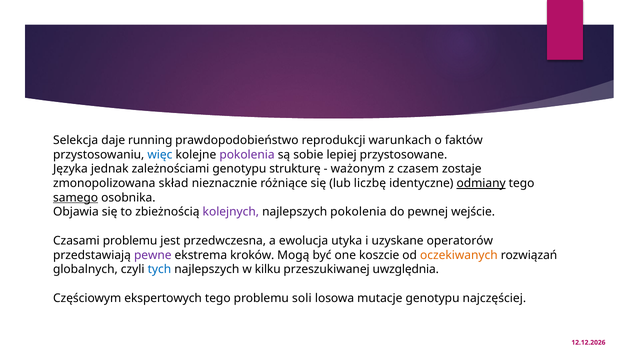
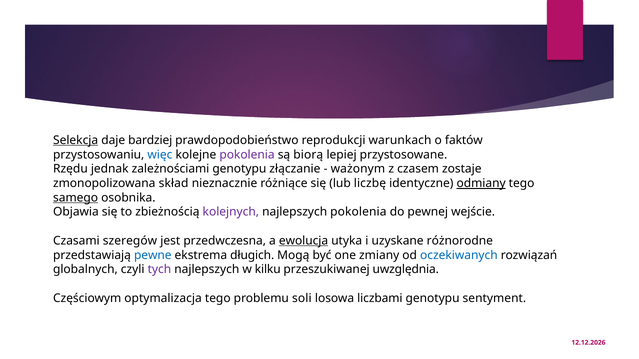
Selekcja underline: none -> present
running: running -> bardziej
sobie: sobie -> biorą
Języka: Języka -> Rzędu
strukturę: strukturę -> złączanie
Czasami problemu: problemu -> szeregów
ewolucja underline: none -> present
operatorów: operatorów -> różnorodne
pewne colour: purple -> blue
kroków: kroków -> długich
koszcie: koszcie -> zmiany
oczekiwanych colour: orange -> blue
tych colour: blue -> purple
ekspertowych: ekspertowych -> optymalizacja
mutacje: mutacje -> liczbami
najczęściej: najczęściej -> sentyment
